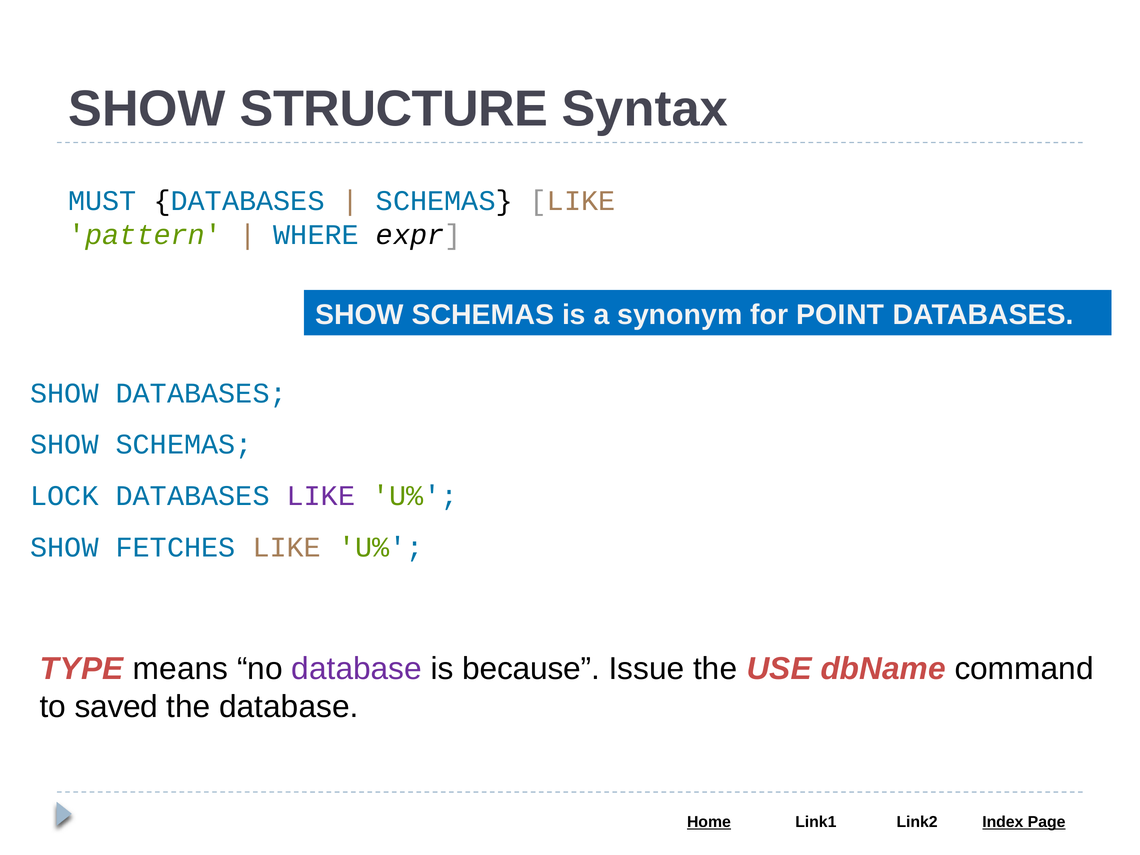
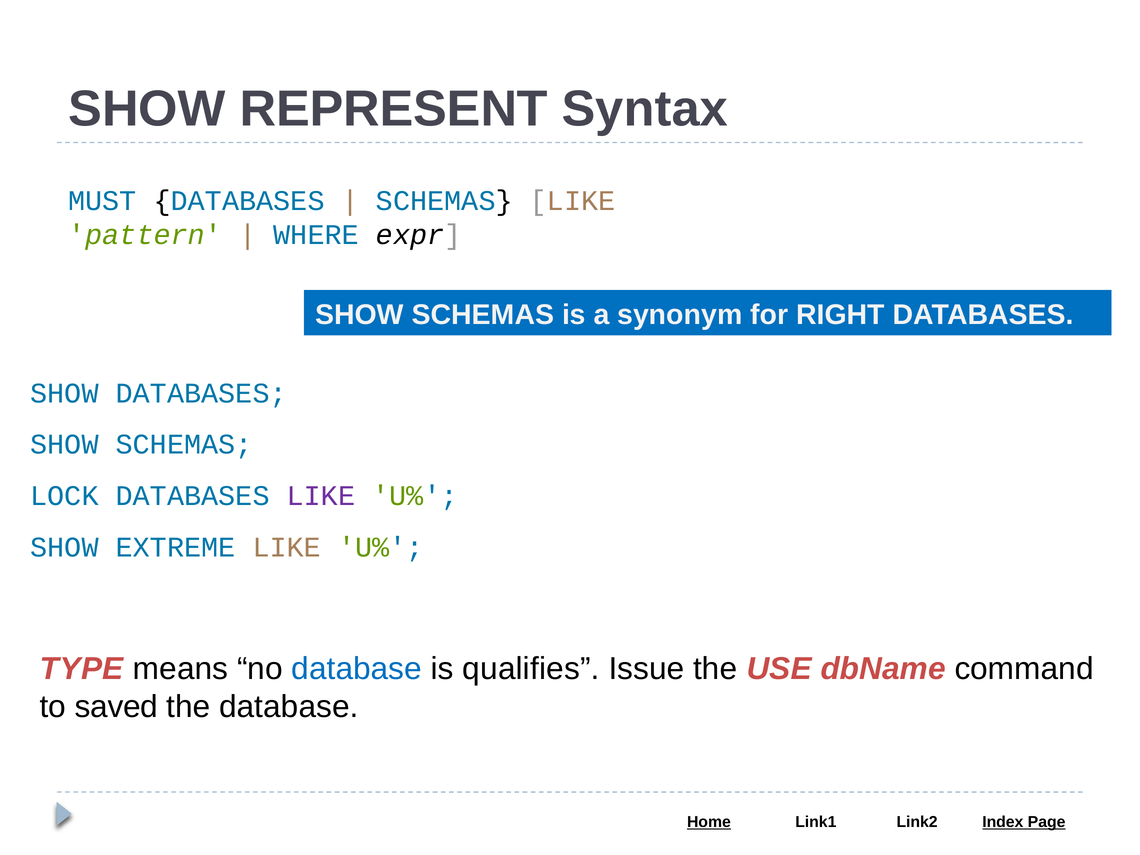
STRUCTURE: STRUCTURE -> REPRESENT
POINT: POINT -> RIGHT
FETCHES: FETCHES -> EXTREME
database at (357, 669) colour: purple -> blue
because: because -> qualifies
